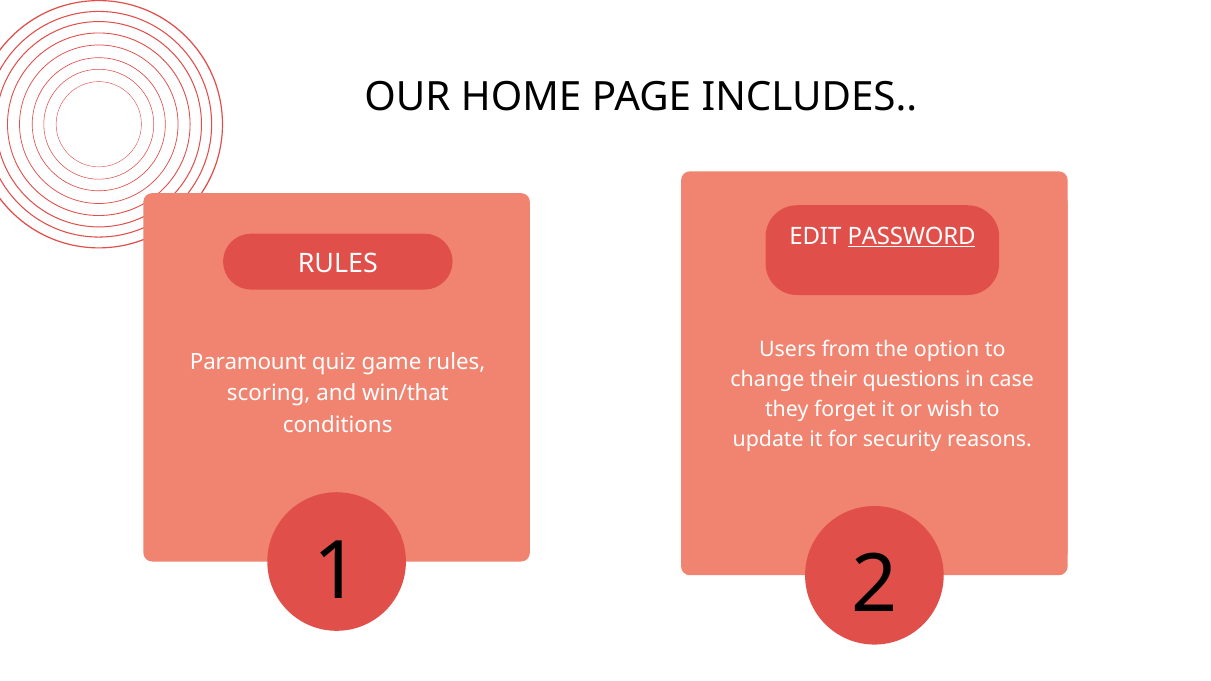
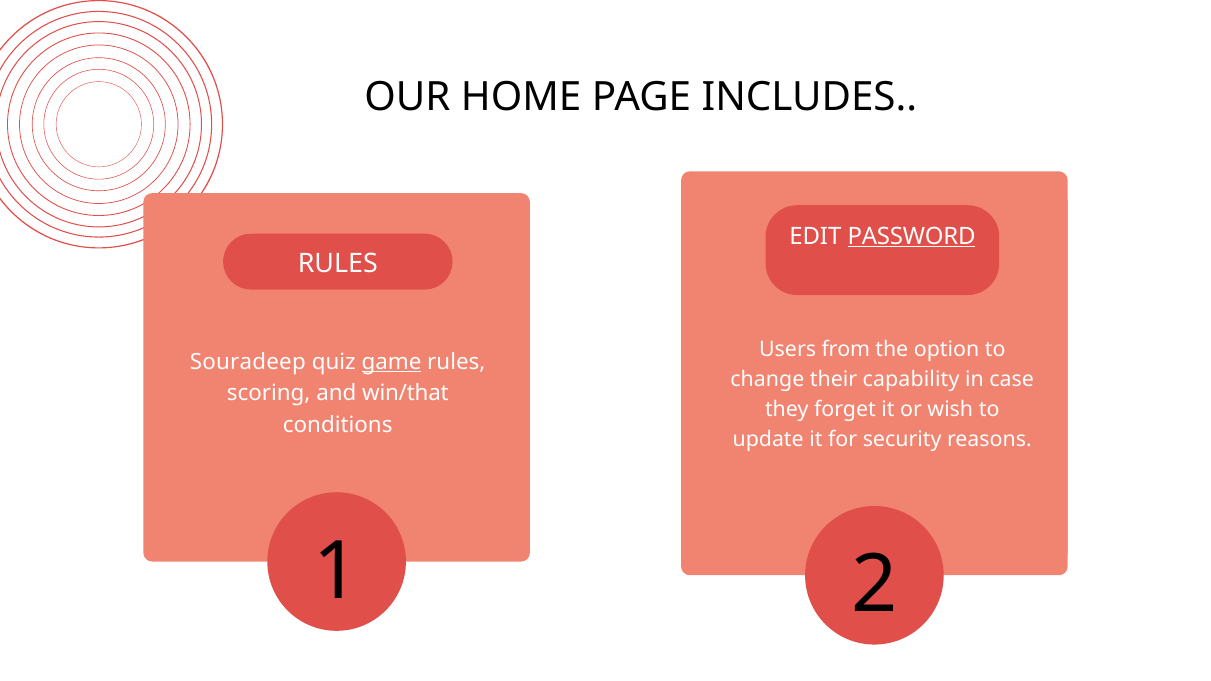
Paramount: Paramount -> Souradeep
game underline: none -> present
questions: questions -> capability
